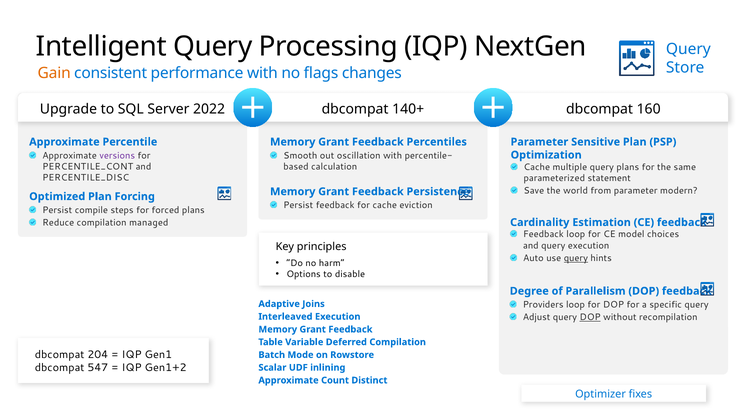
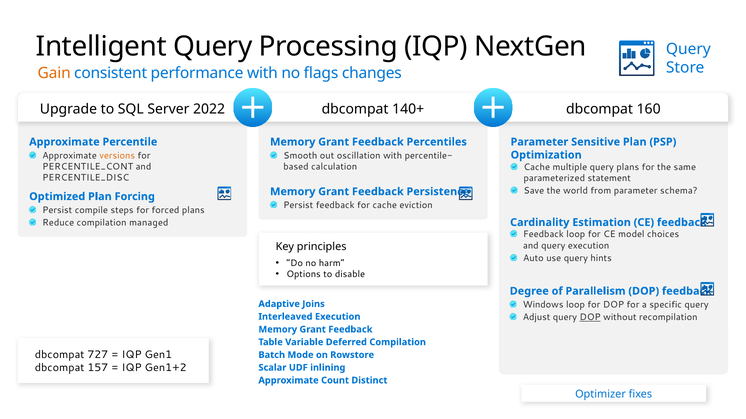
versions colour: purple -> orange
modern: modern -> schema
query at (576, 259) underline: present -> none
Providers: Providers -> Windows
204: 204 -> 727
547: 547 -> 157
